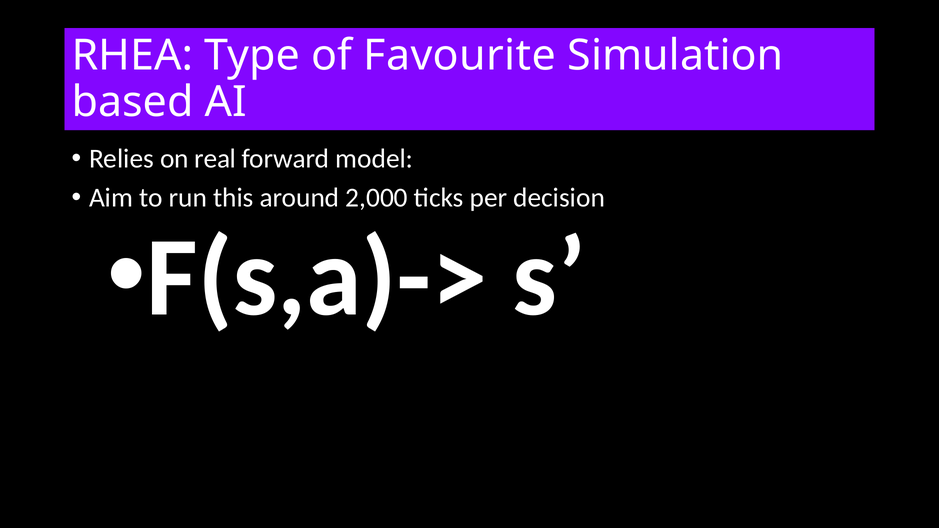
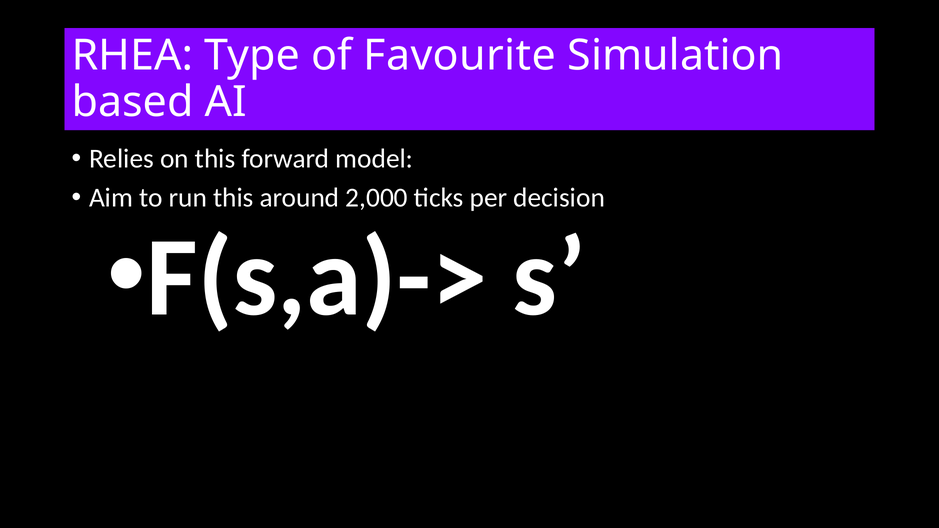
on real: real -> this
